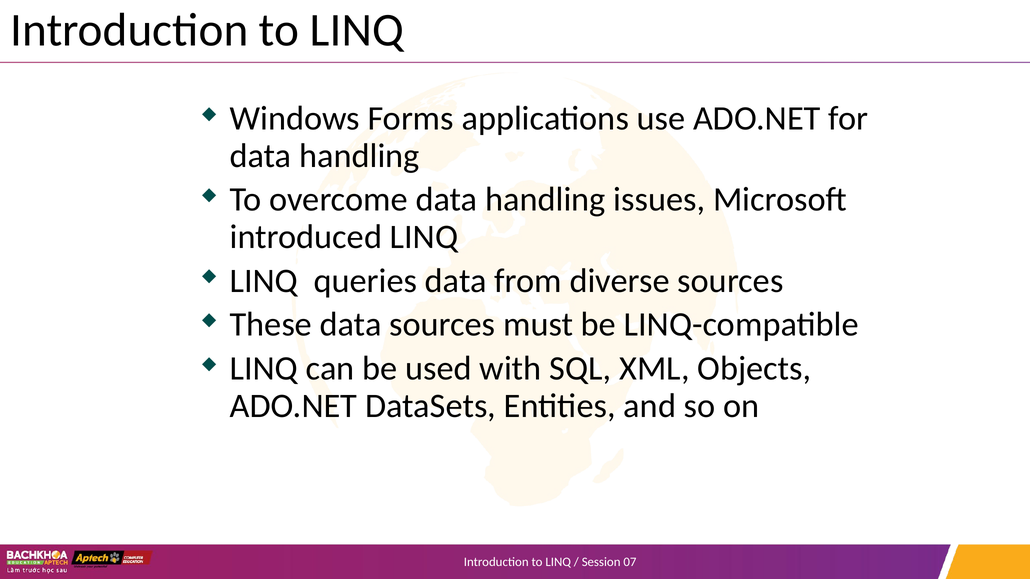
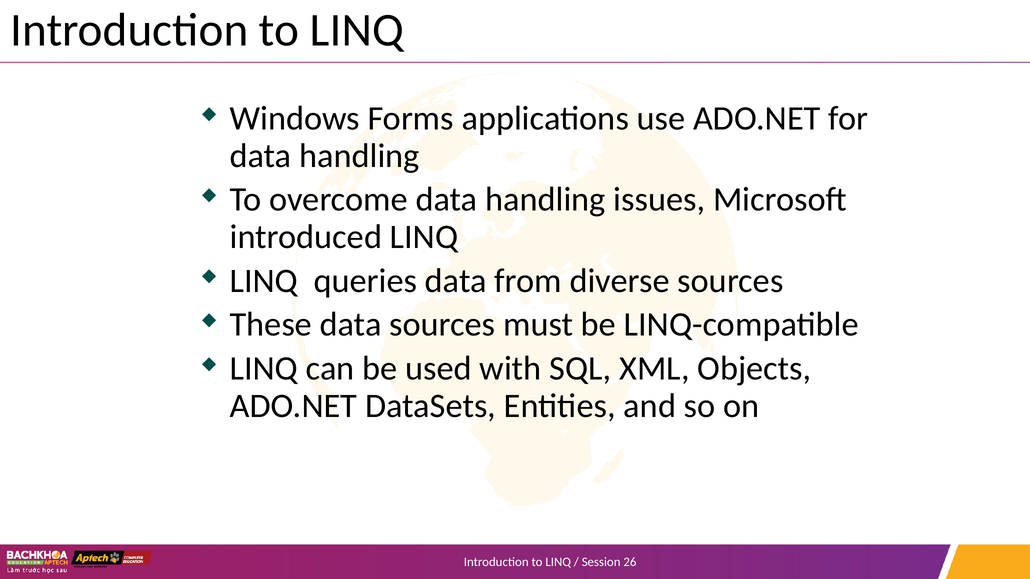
07: 07 -> 26
